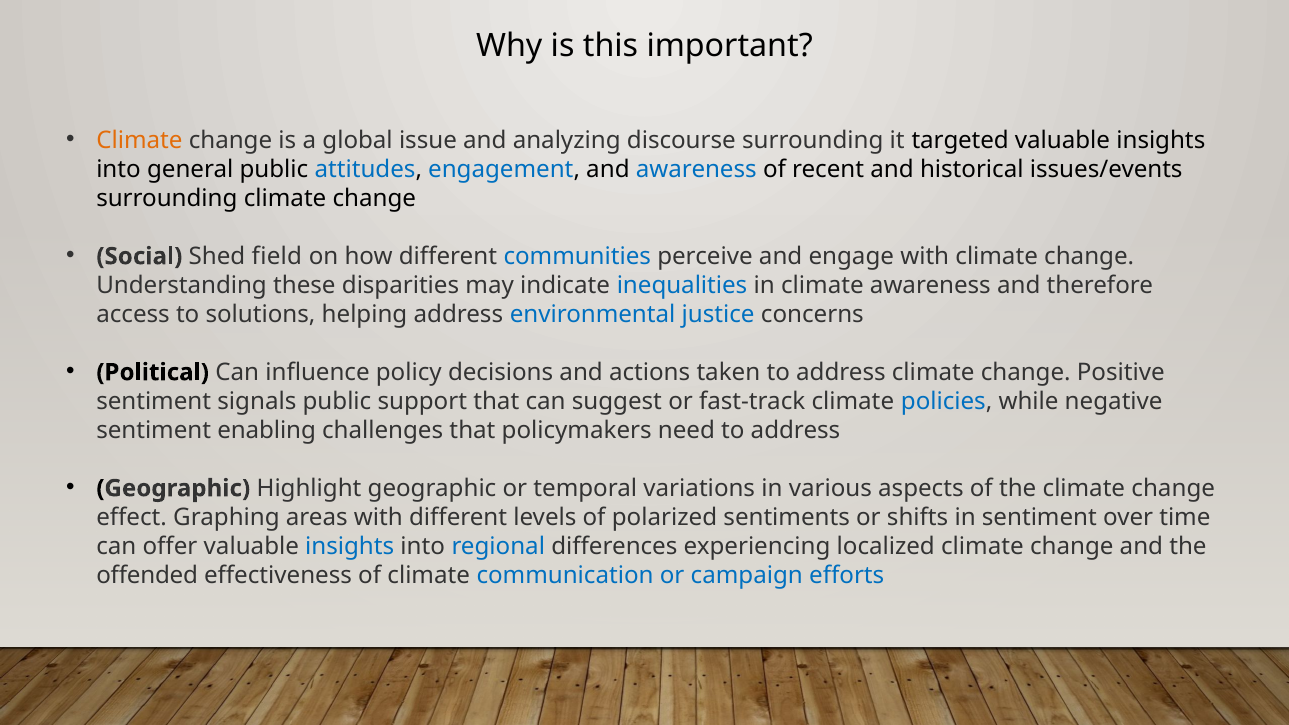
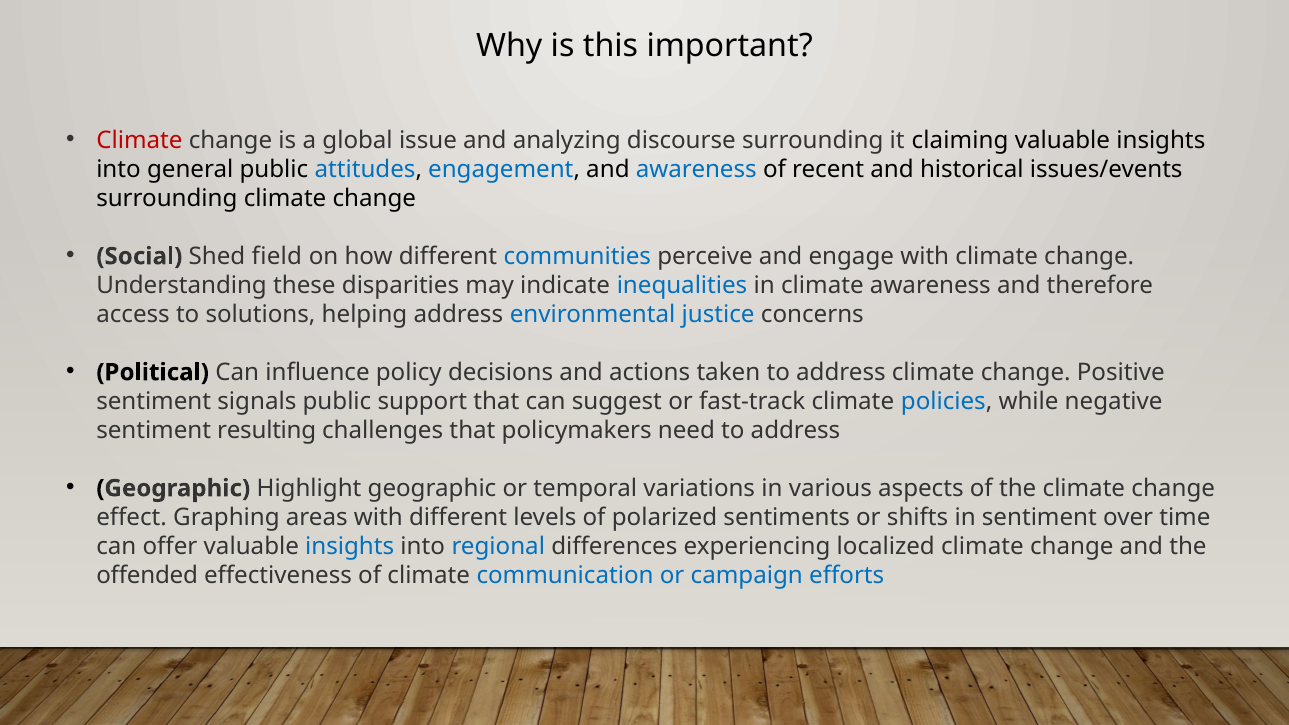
Climate at (139, 140) colour: orange -> red
targeted: targeted -> claiming
enabling: enabling -> resulting
